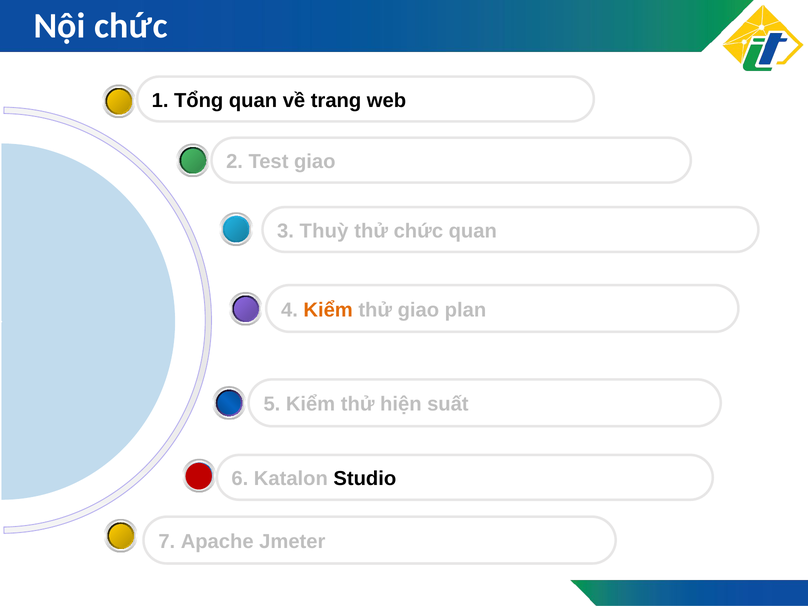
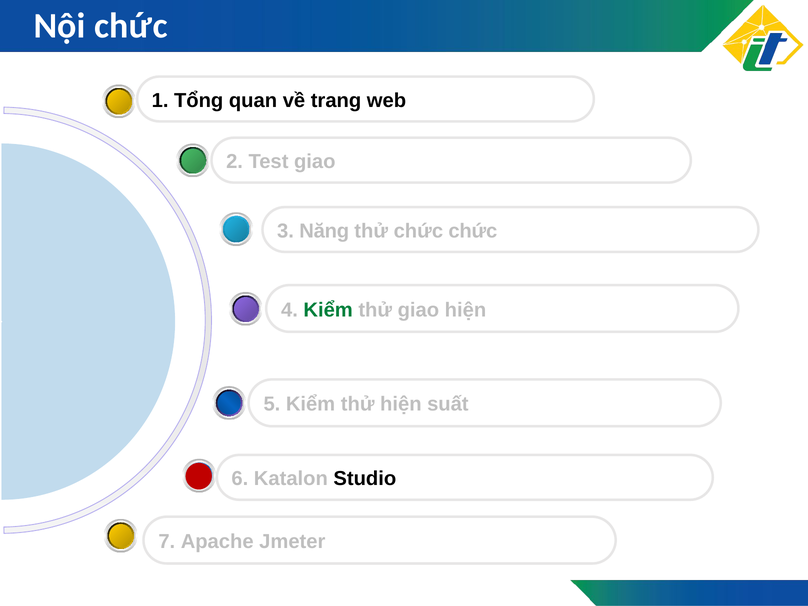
Thuỳ: Thuỳ -> Năng
chức quan: quan -> chức
Kiểm at (328, 310) colour: orange -> green
giao plan: plan -> hiện
